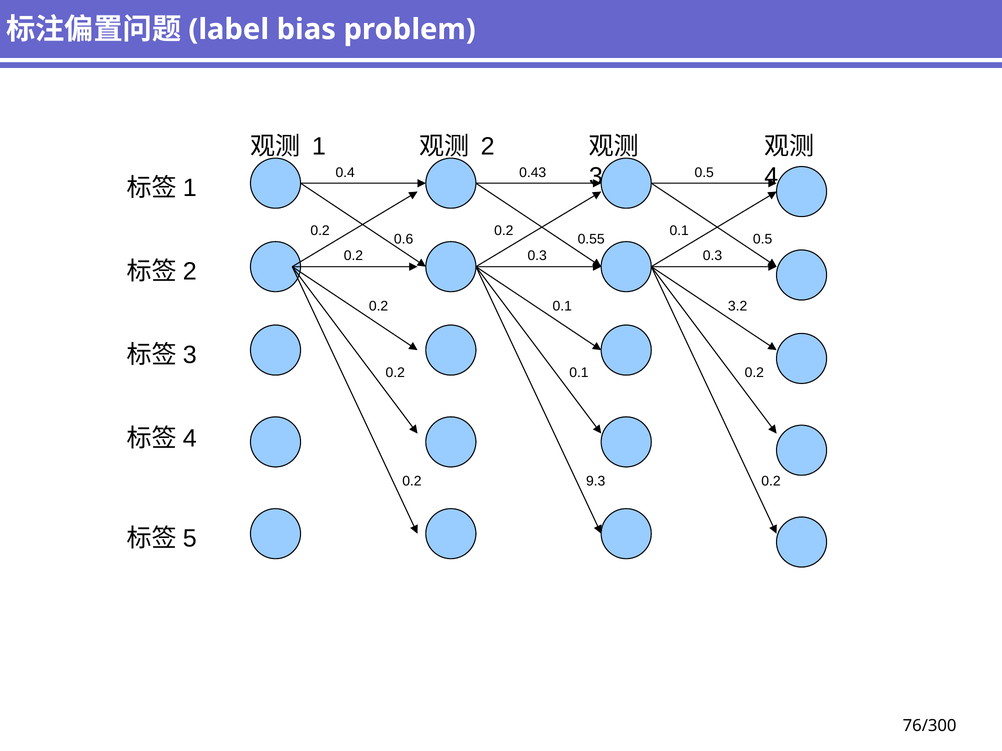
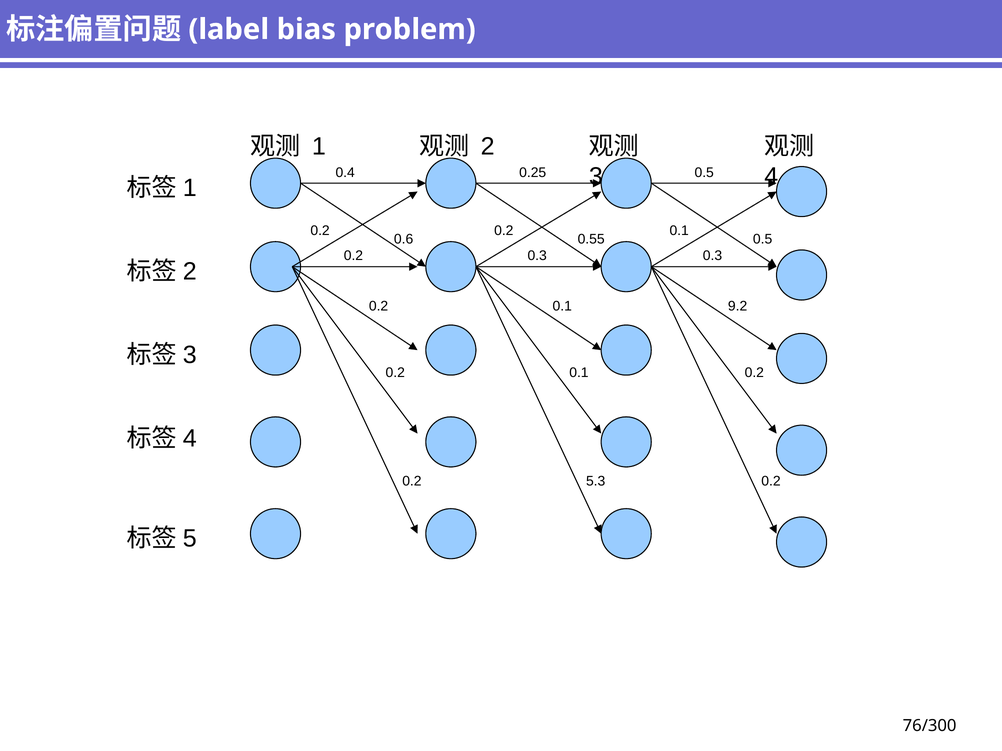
0.43: 0.43 -> 0.25
3.2: 3.2 -> 9.2
9.3: 9.3 -> 5.3
